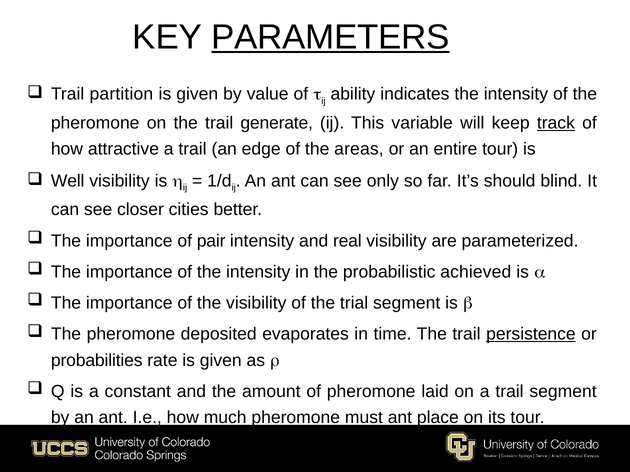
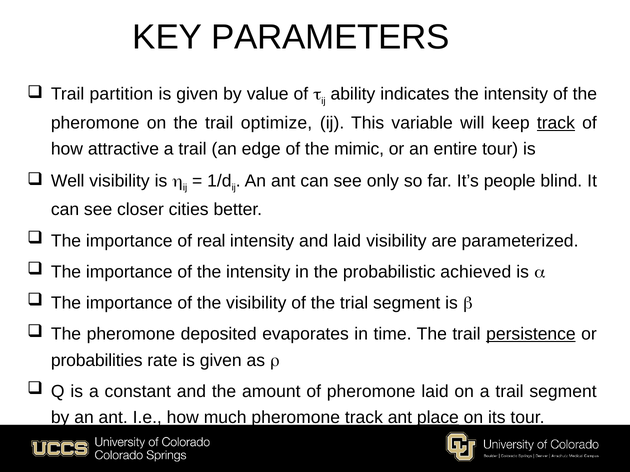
PARAMETERS underline: present -> none
generate: generate -> optimize
areas: areas -> mimic
should: should -> people
pair: pair -> real
and real: real -> laid
pheromone must: must -> track
place underline: none -> present
